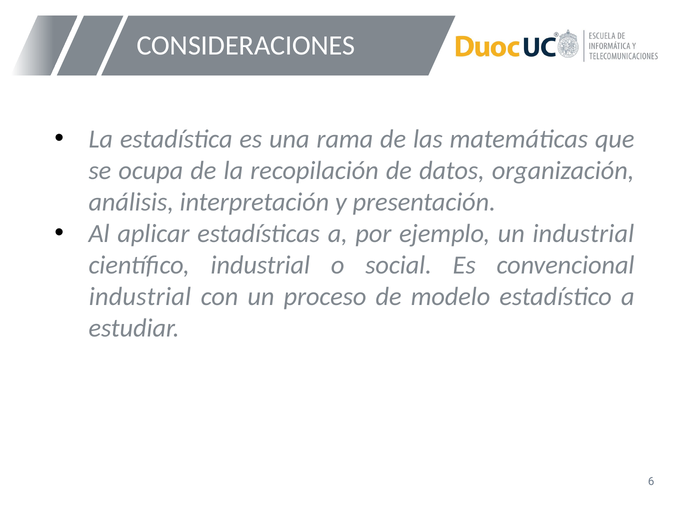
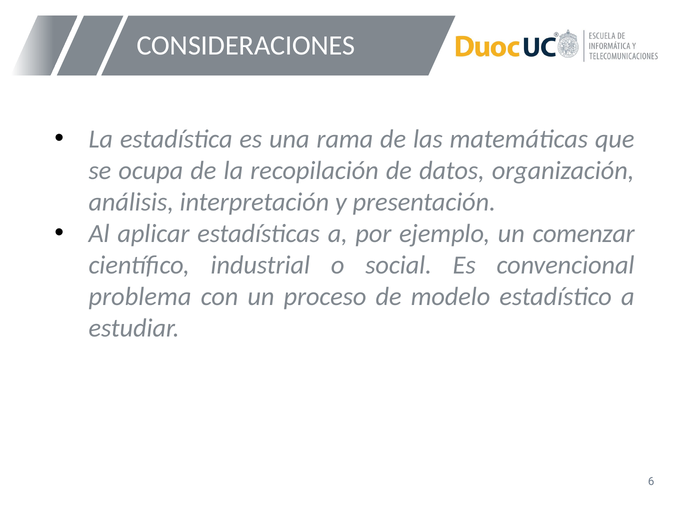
un industrial: industrial -> comenzar
industrial at (140, 297): industrial -> problema
